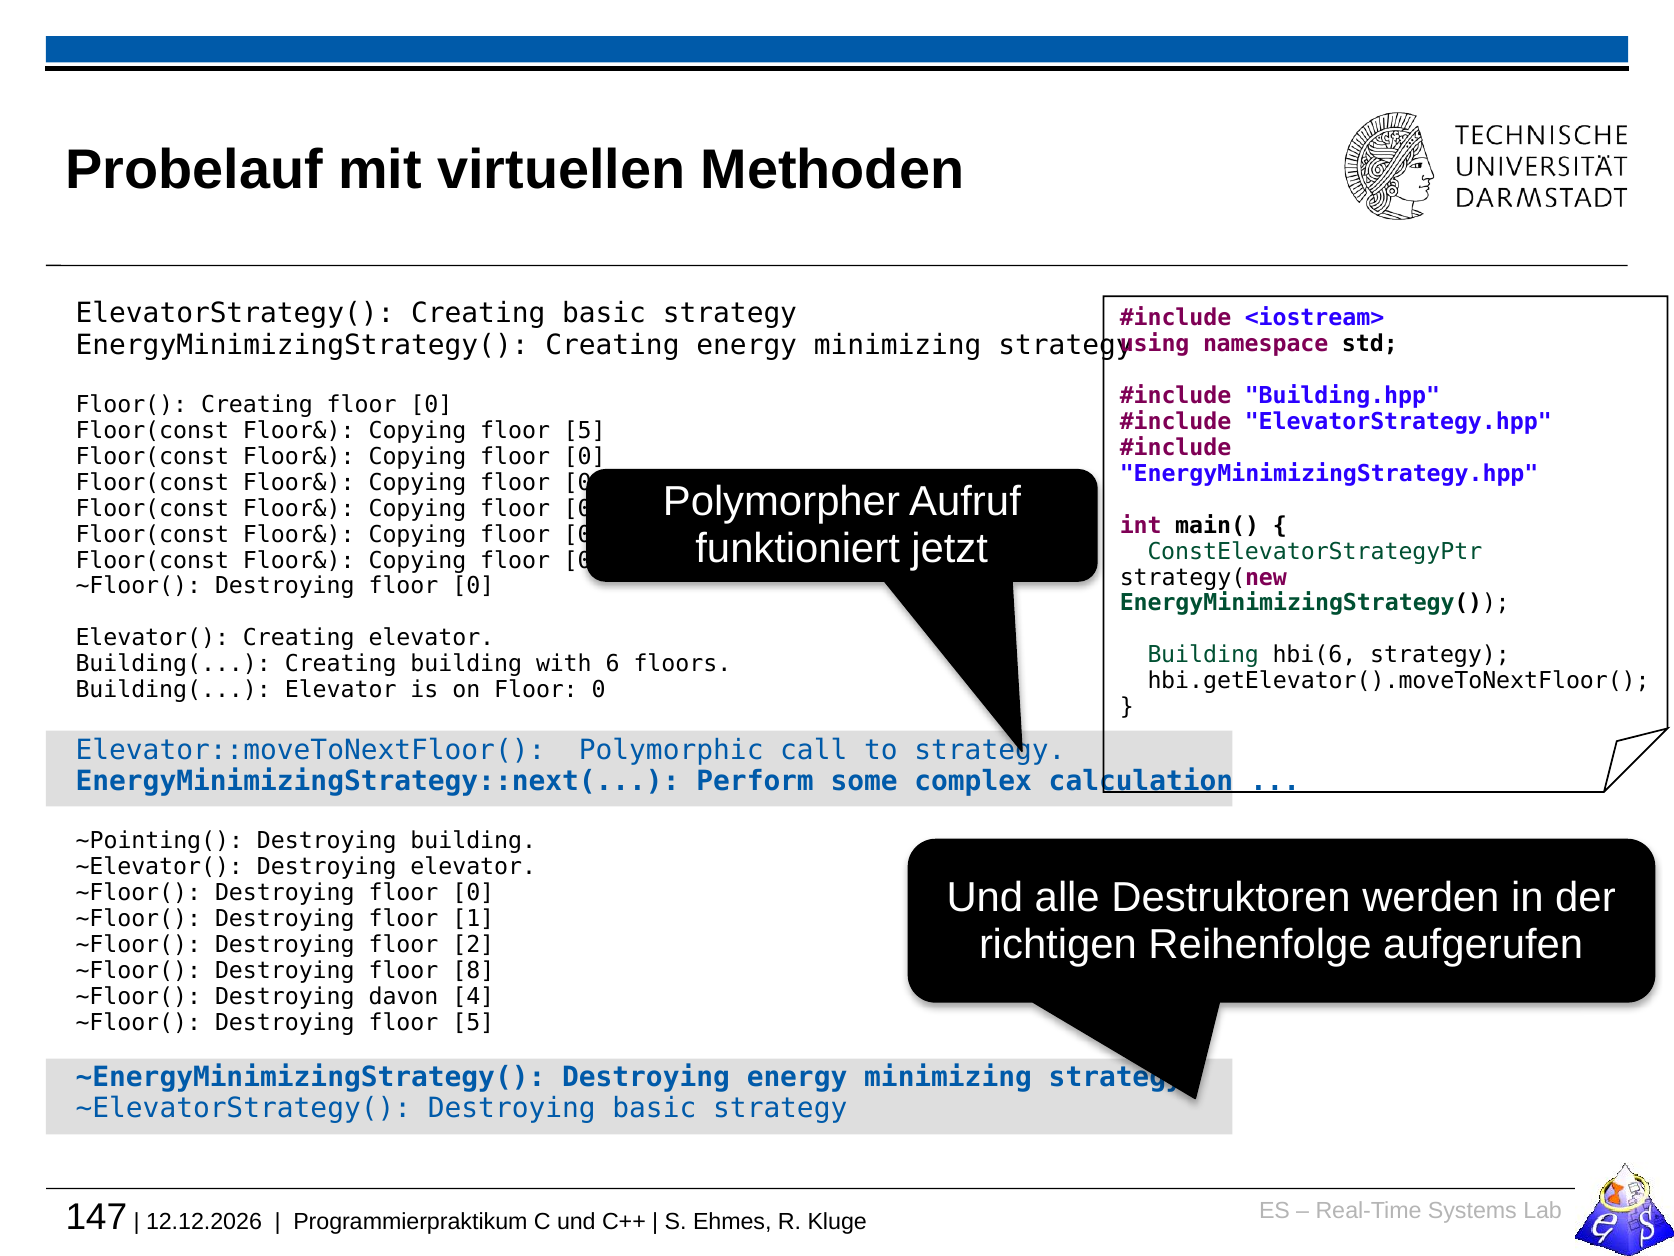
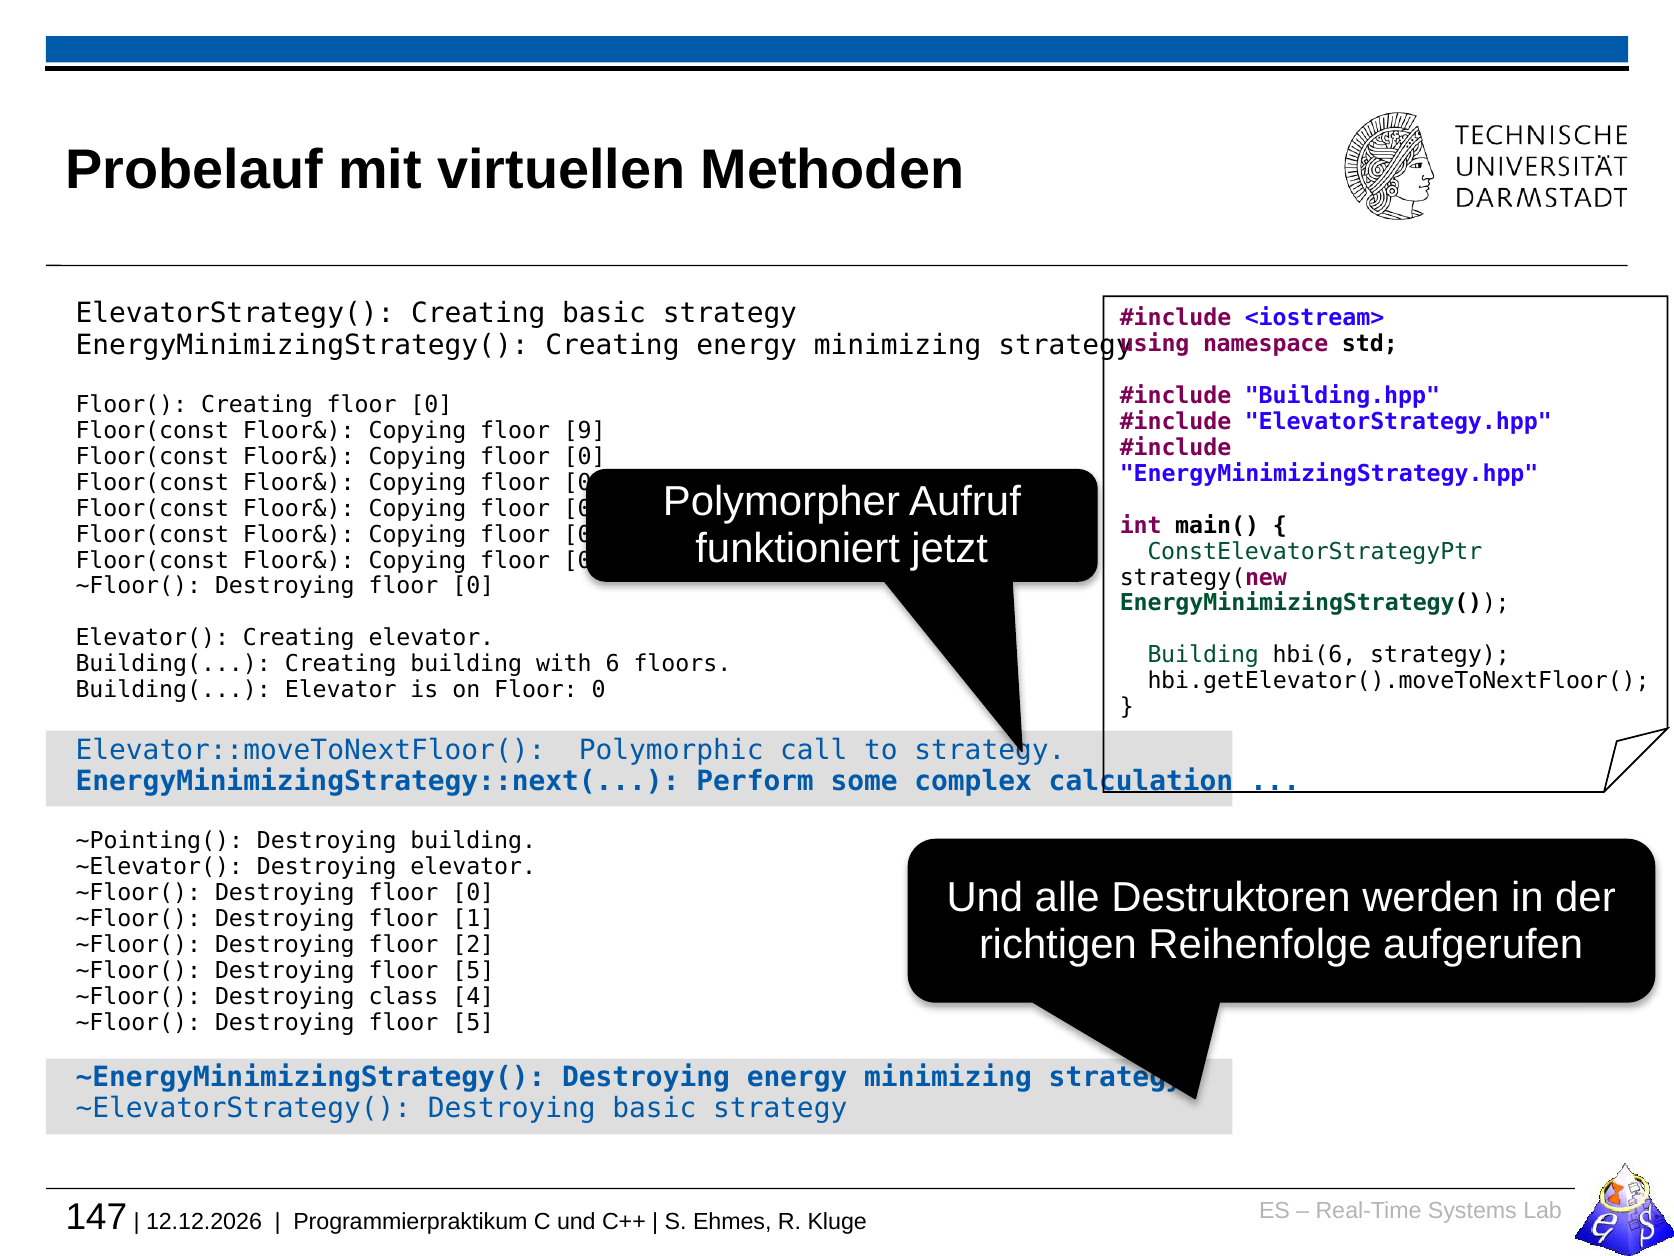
Copying floor 5: 5 -> 9
8 at (473, 970): 8 -> 5
davon: davon -> class
